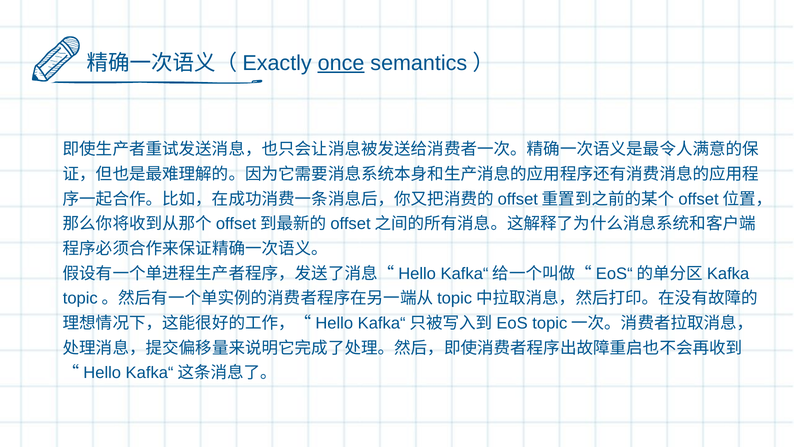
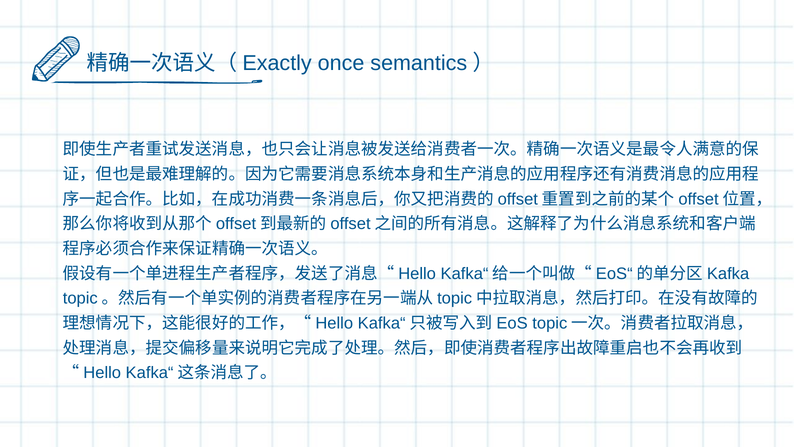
once underline: present -> none
